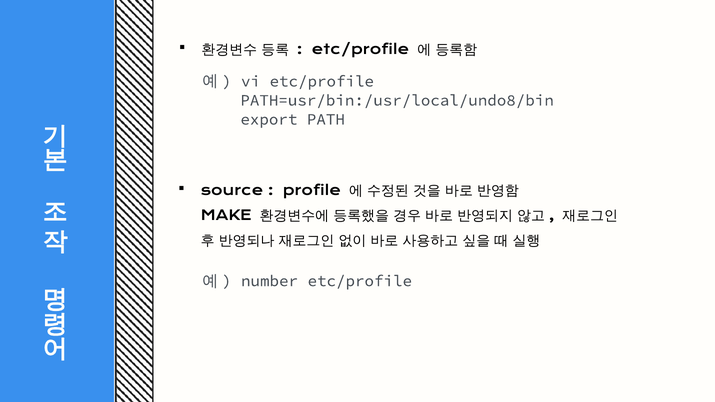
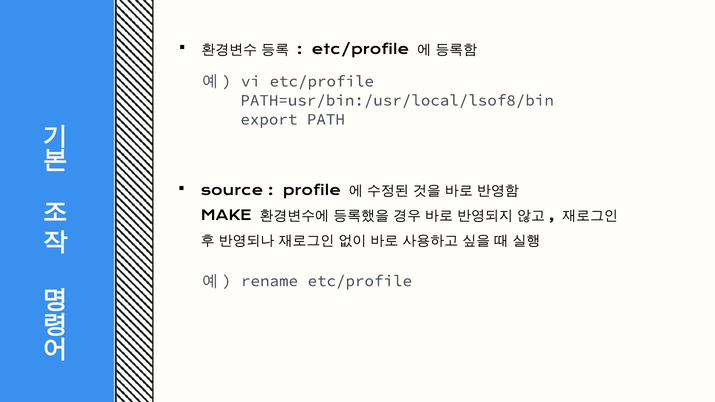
PATH=usr/bin:/usr/local/undo8/bin: PATH=usr/bin:/usr/local/undo8/bin -> PATH=usr/bin:/usr/local/lsof8/bin
number: number -> rename
